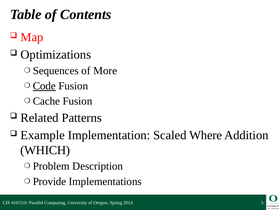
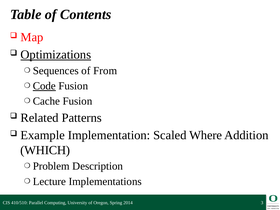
Optimizations underline: none -> present
More: More -> From
Provide: Provide -> Lecture
